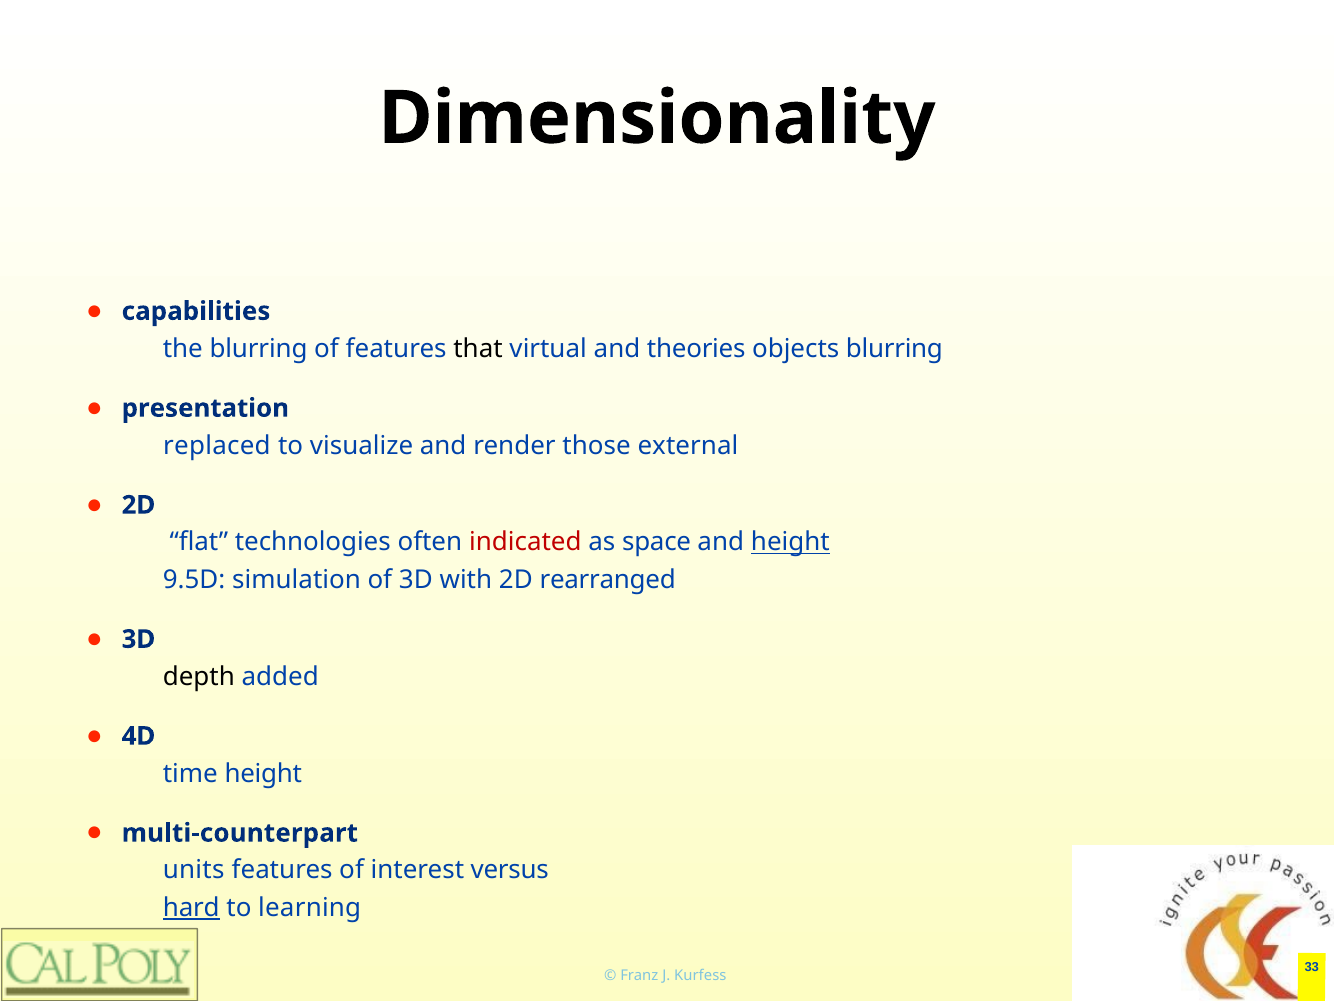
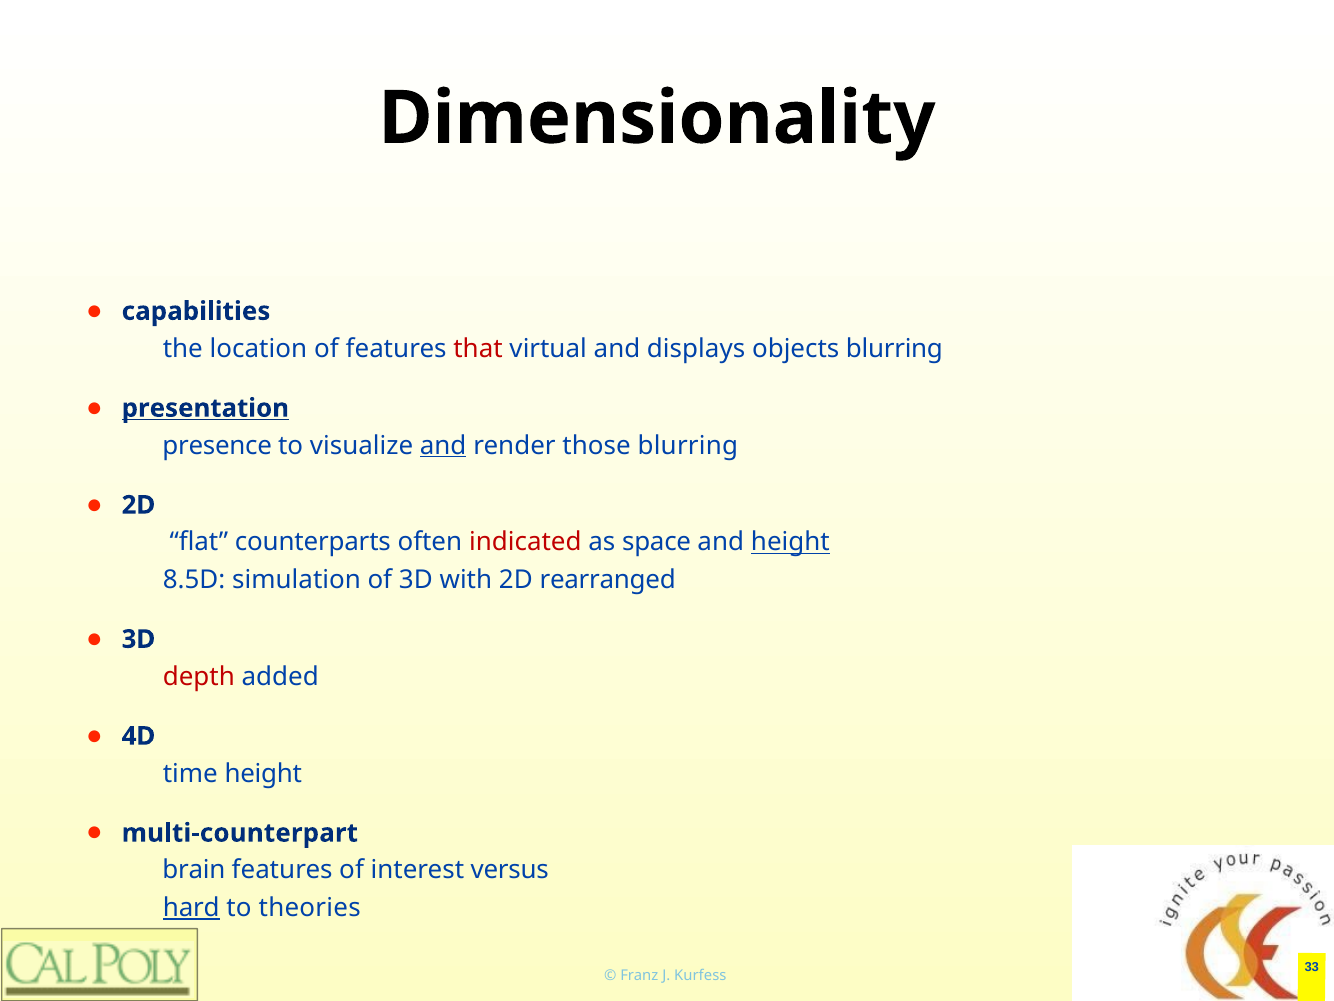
the blurring: blurring -> location
that colour: black -> red
theories: theories -> displays
presentation underline: none -> present
replaced: replaced -> presence
and at (443, 445) underline: none -> present
those external: external -> blurring
technologies: technologies -> counterparts
9.5D: 9.5D -> 8.5D
depth colour: black -> red
units: units -> brain
learning: learning -> theories
